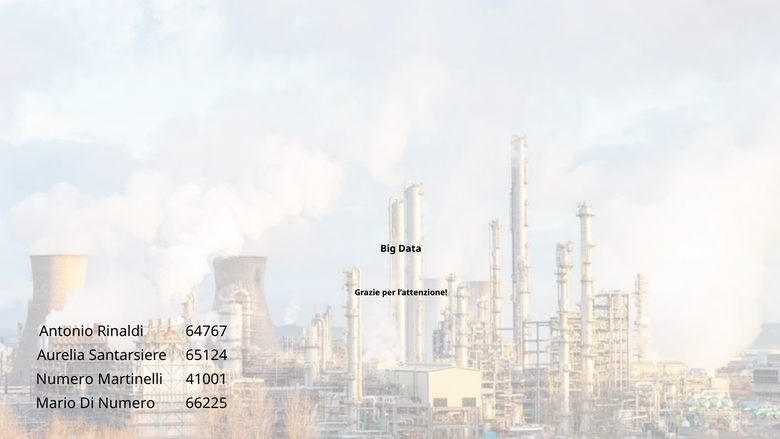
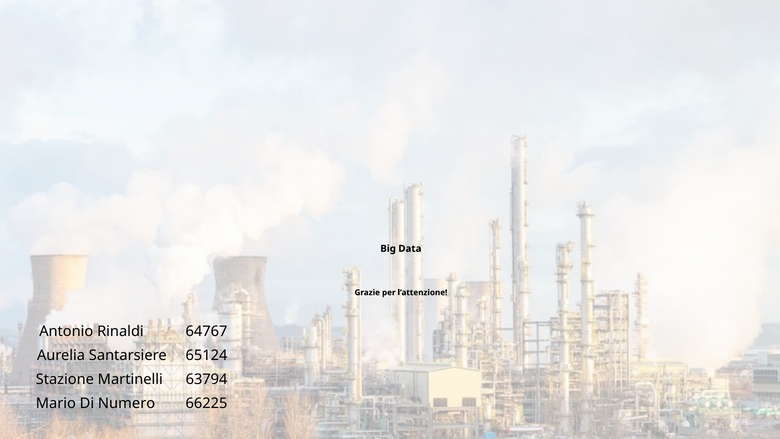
Numero at (65, 379): Numero -> Stazione
41001: 41001 -> 63794
